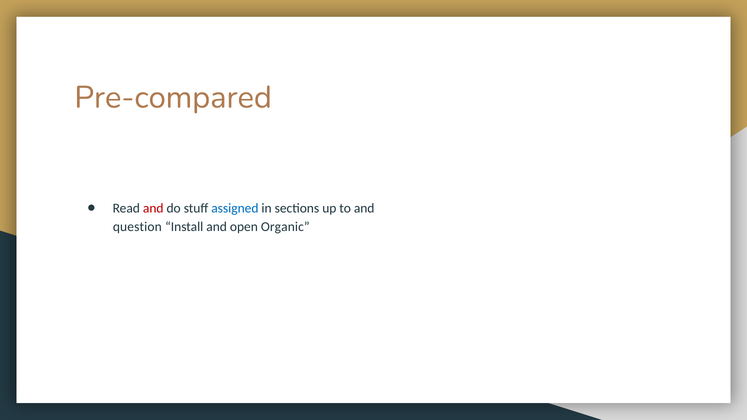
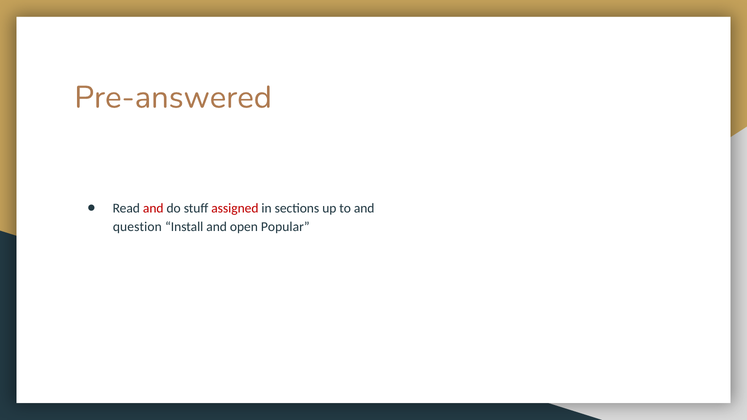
Pre-compared: Pre-compared -> Pre-answered
assigned colour: blue -> red
Organic: Organic -> Popular
